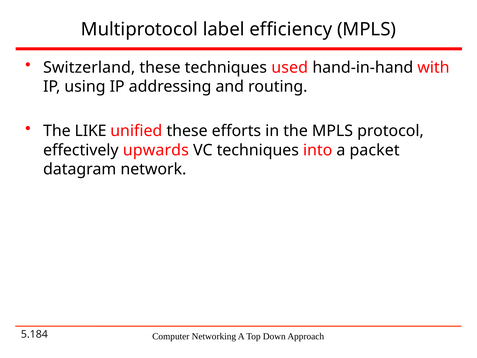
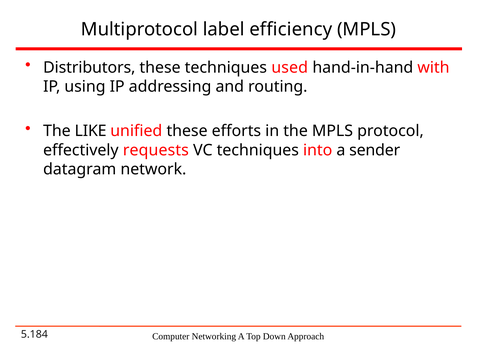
Switzerland: Switzerland -> Distributors
upwards: upwards -> requests
packet: packet -> sender
